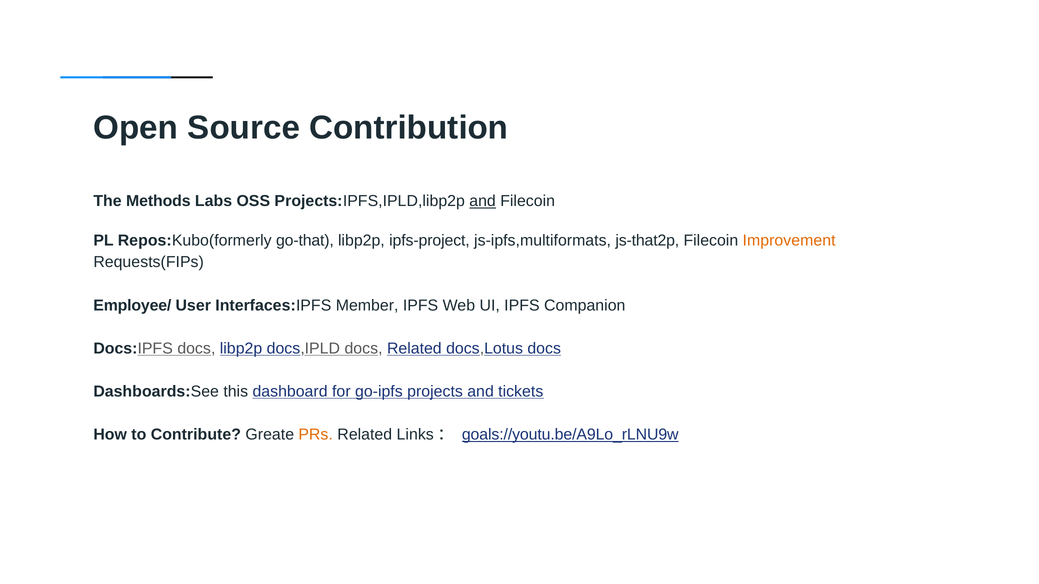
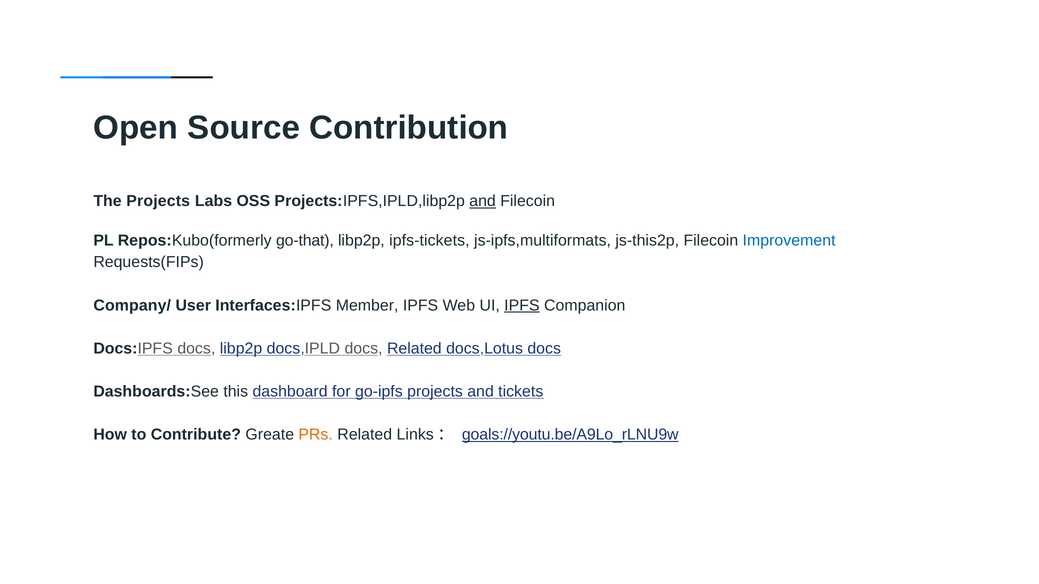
The Methods: Methods -> Projects
ipfs-project: ipfs-project -> ipfs-tickets
js-that2p: js-that2p -> js-this2p
Improvement colour: orange -> blue
Employee/: Employee/ -> Company/
IPFS at (522, 306) underline: none -> present
